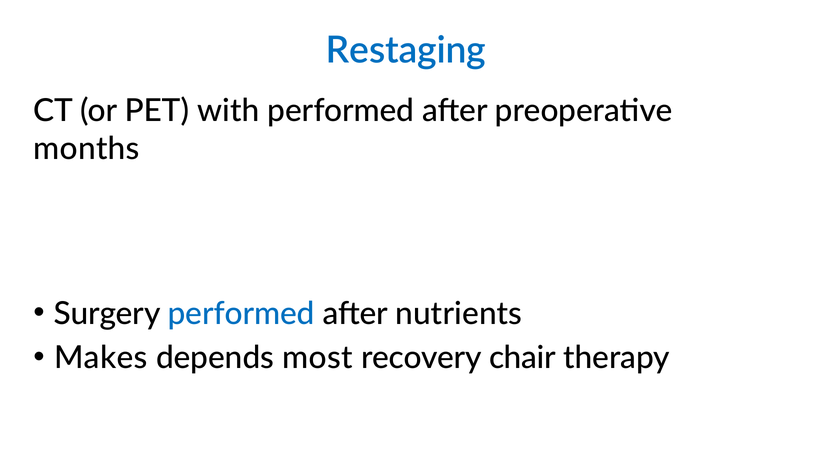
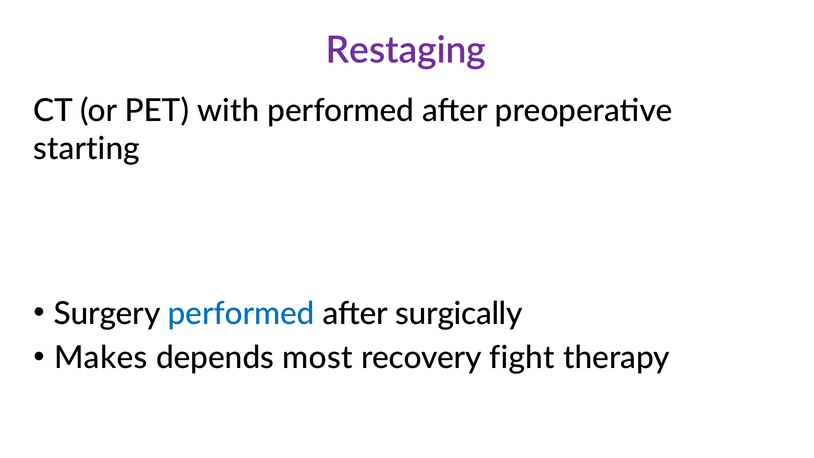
Restaging colour: blue -> purple
months: months -> starting
nutrients: nutrients -> surgically
chair: chair -> fight
